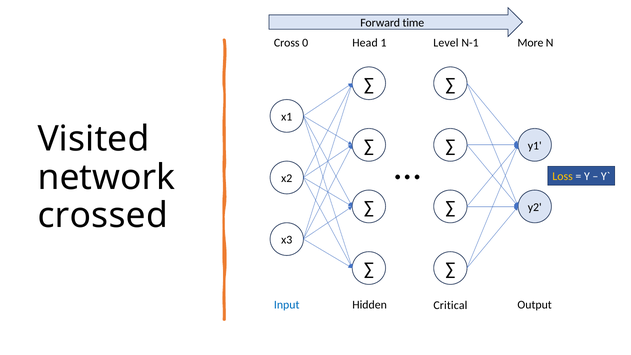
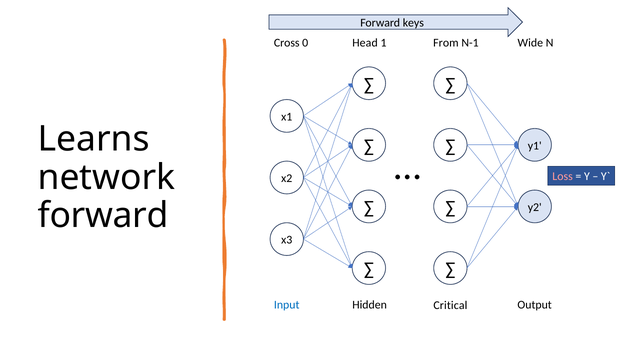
time: time -> keys
Level: Level -> From
More: More -> Wide
Visited: Visited -> Learns
Loss colour: yellow -> pink
crossed at (103, 216): crossed -> forward
